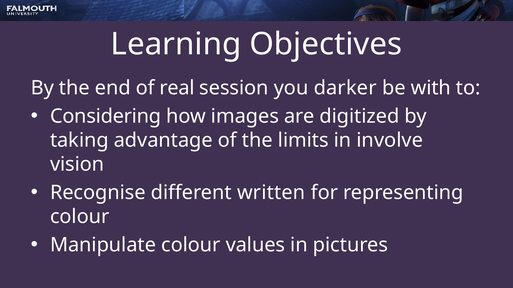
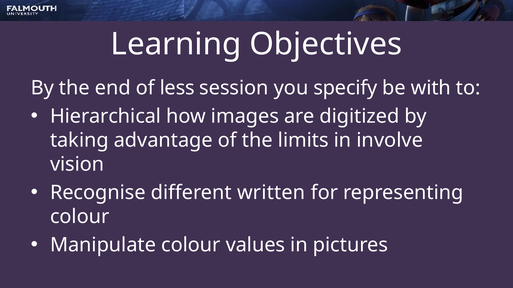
real: real -> less
darker: darker -> specify
Considering: Considering -> Hierarchical
